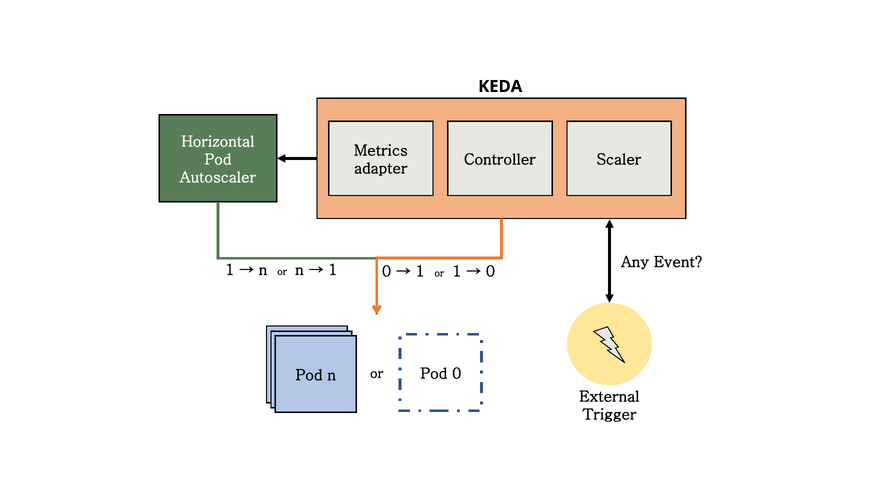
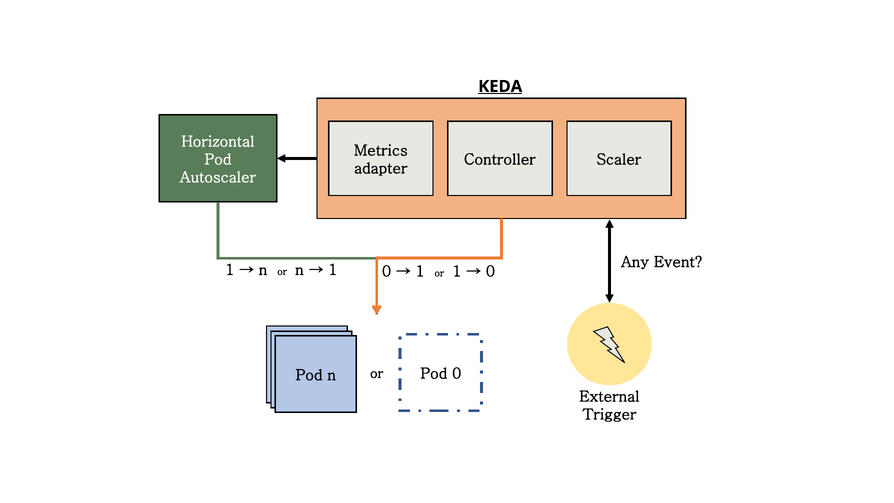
KEDA underline: none -> present
